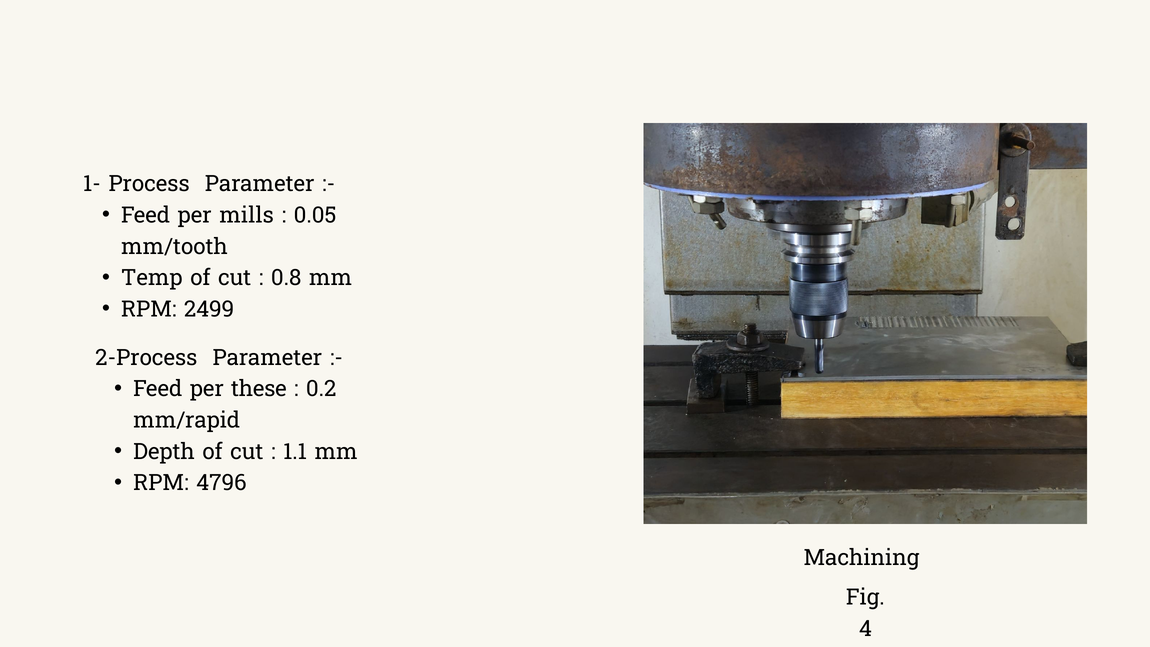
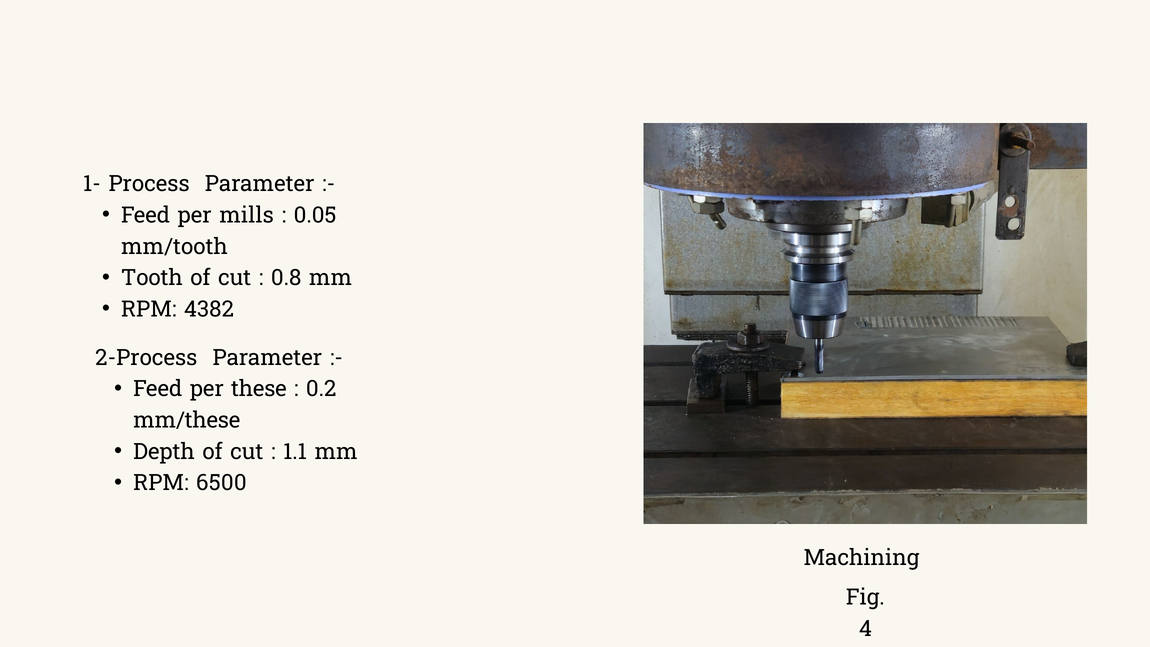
Temp: Temp -> Tooth
2499: 2499 -> 4382
mm/rapid: mm/rapid -> mm/these
4796: 4796 -> 6500
